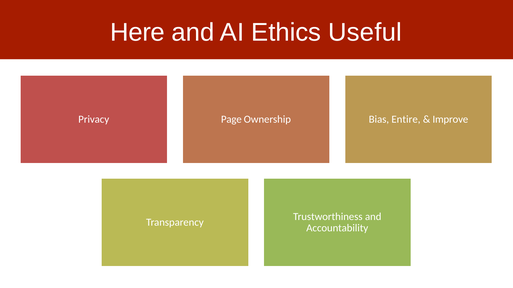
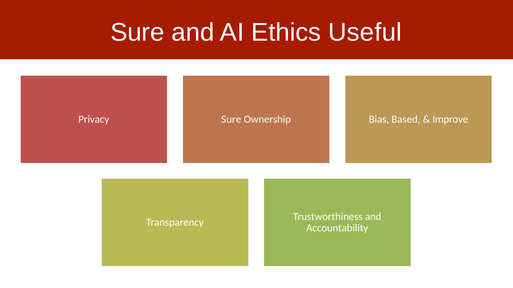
Here at (138, 32): Here -> Sure
Privacy Page: Page -> Sure
Entire: Entire -> Based
